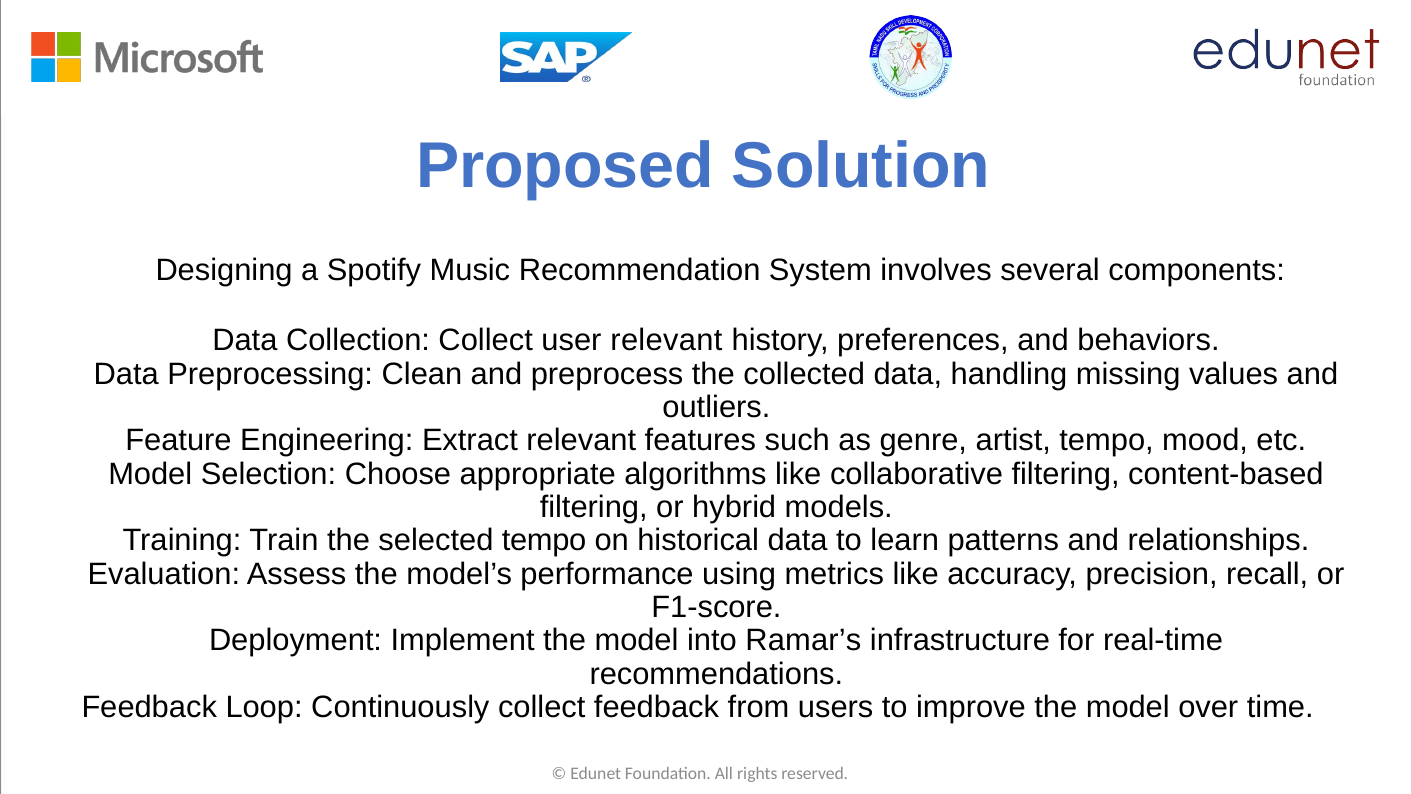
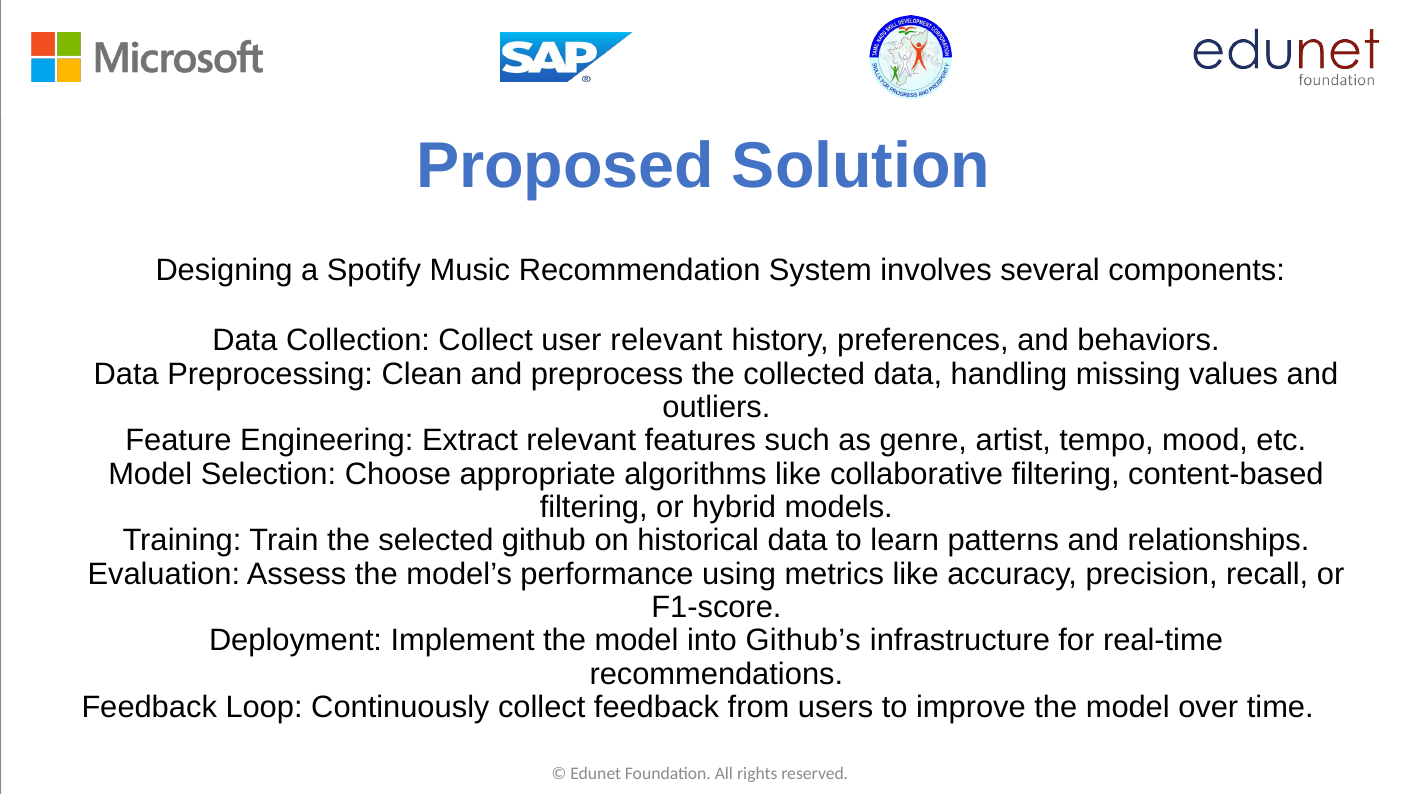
selected tempo: tempo -> github
Ramar’s: Ramar’s -> Github’s
